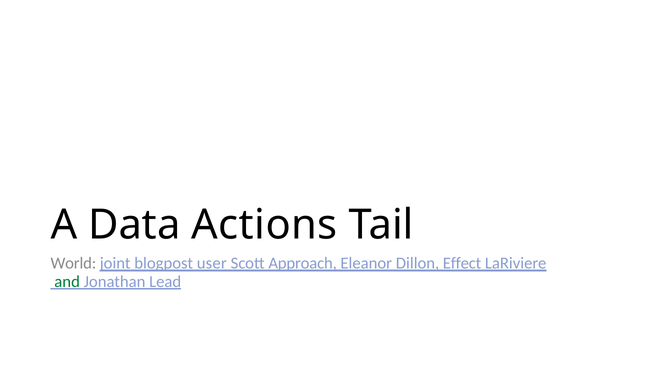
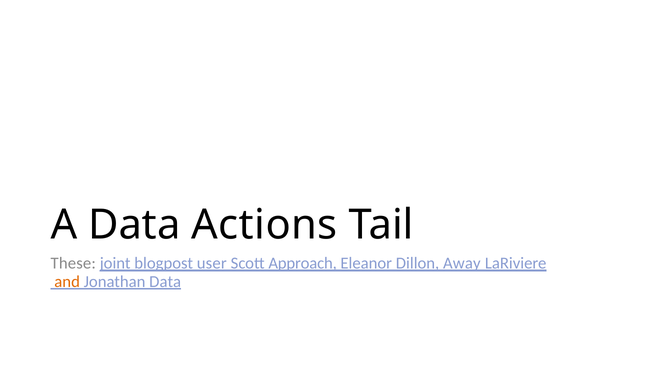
World: World -> These
Effect: Effect -> Away
and colour: green -> orange
Jonathan Lead: Lead -> Data
